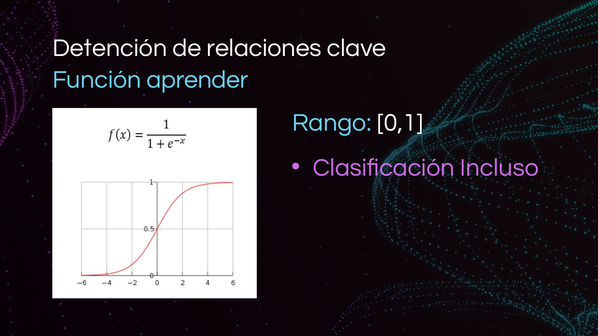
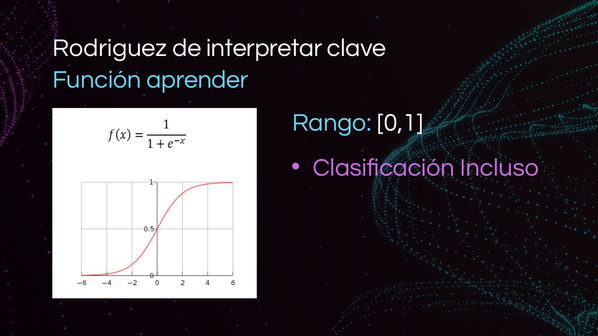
Detención: Detención -> Rodriguez
relaciones: relaciones -> interpretar
